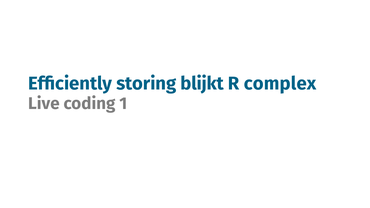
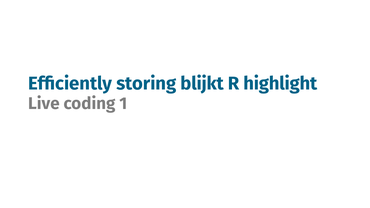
complex: complex -> highlight
